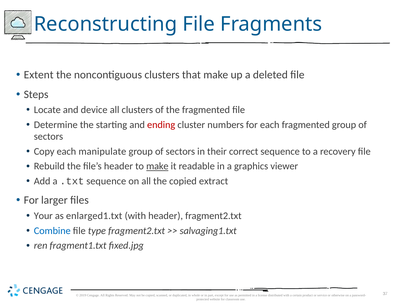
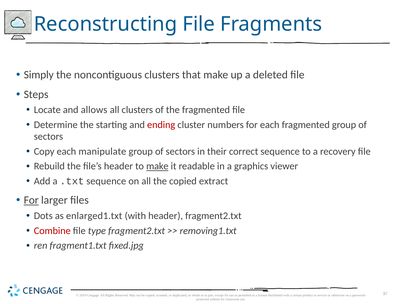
Extent: Extent -> Simply
device: device -> allows
For at (31, 200) underline: none -> present
Your: Your -> Dots
Combine colour: blue -> red
salvaging1.txt: salvaging1.txt -> removing1.txt
